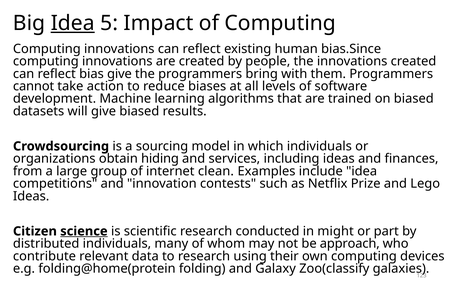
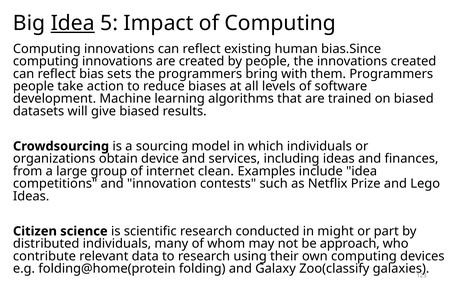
bias give: give -> sets
cannot at (34, 86): cannot -> people
hiding: hiding -> device
science underline: present -> none
